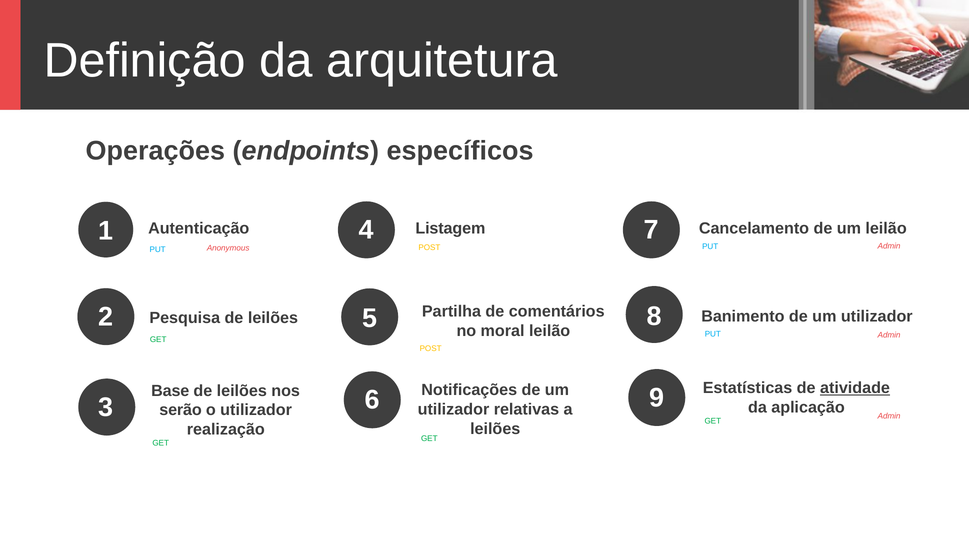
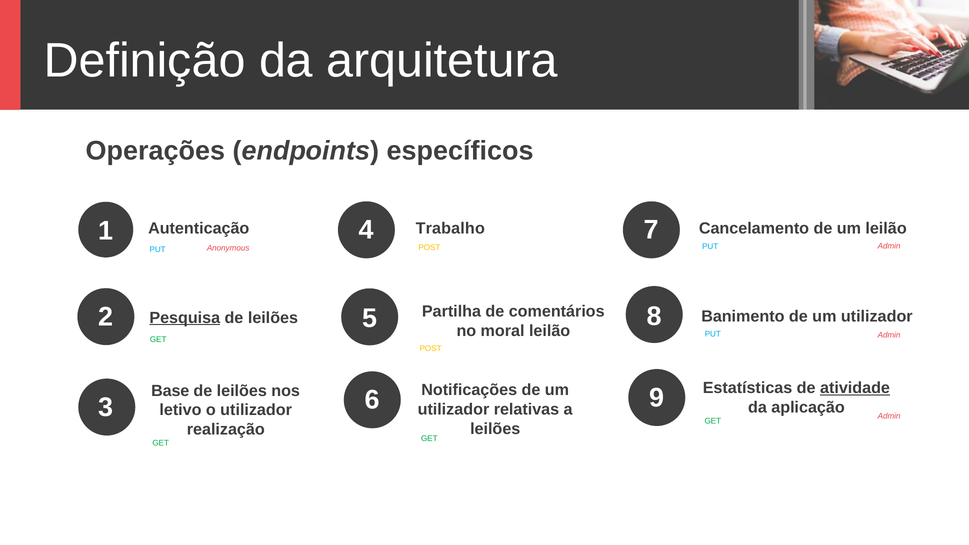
Listagem: Listagem -> Trabalho
Pesquisa underline: none -> present
serão: serão -> letivo
